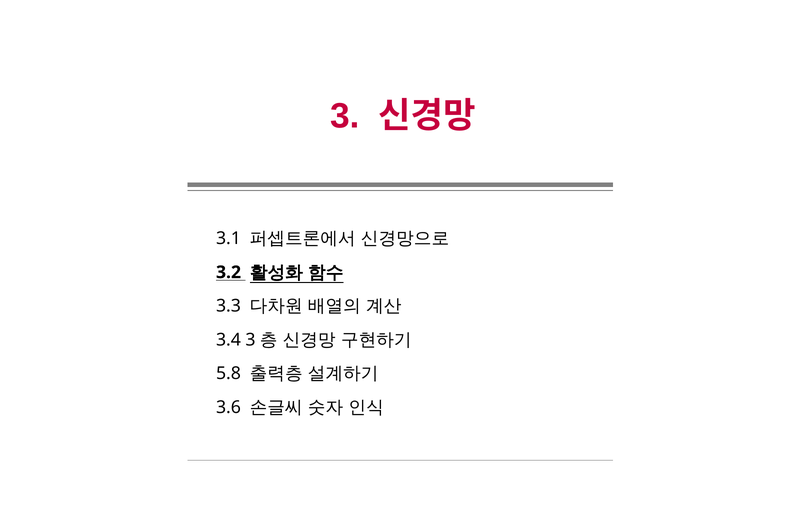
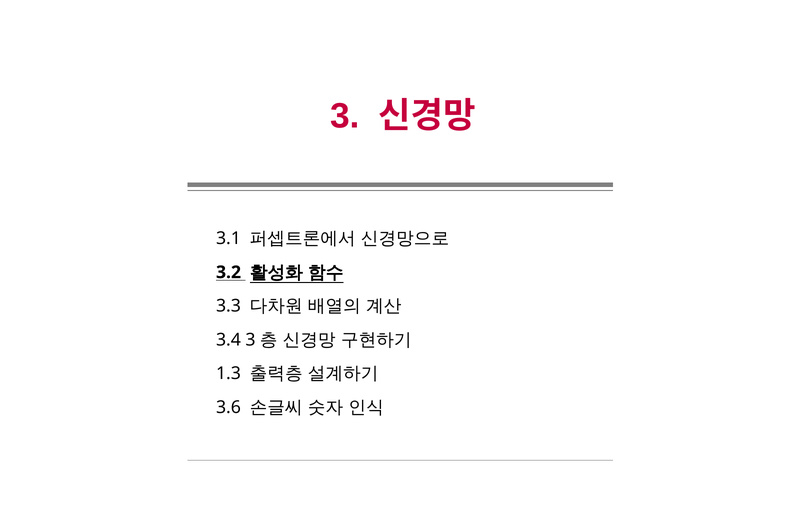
5.8: 5.8 -> 1.3
